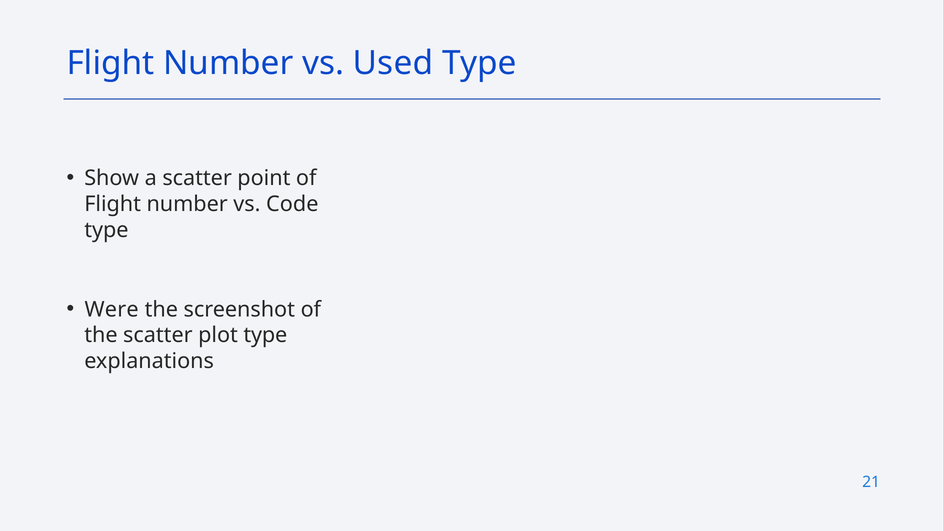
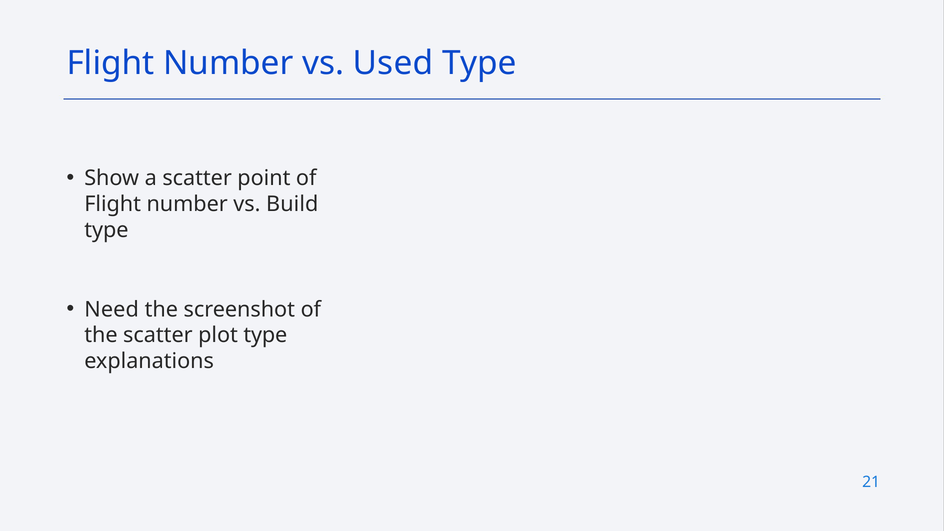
Code: Code -> Build
Were: Were -> Need
